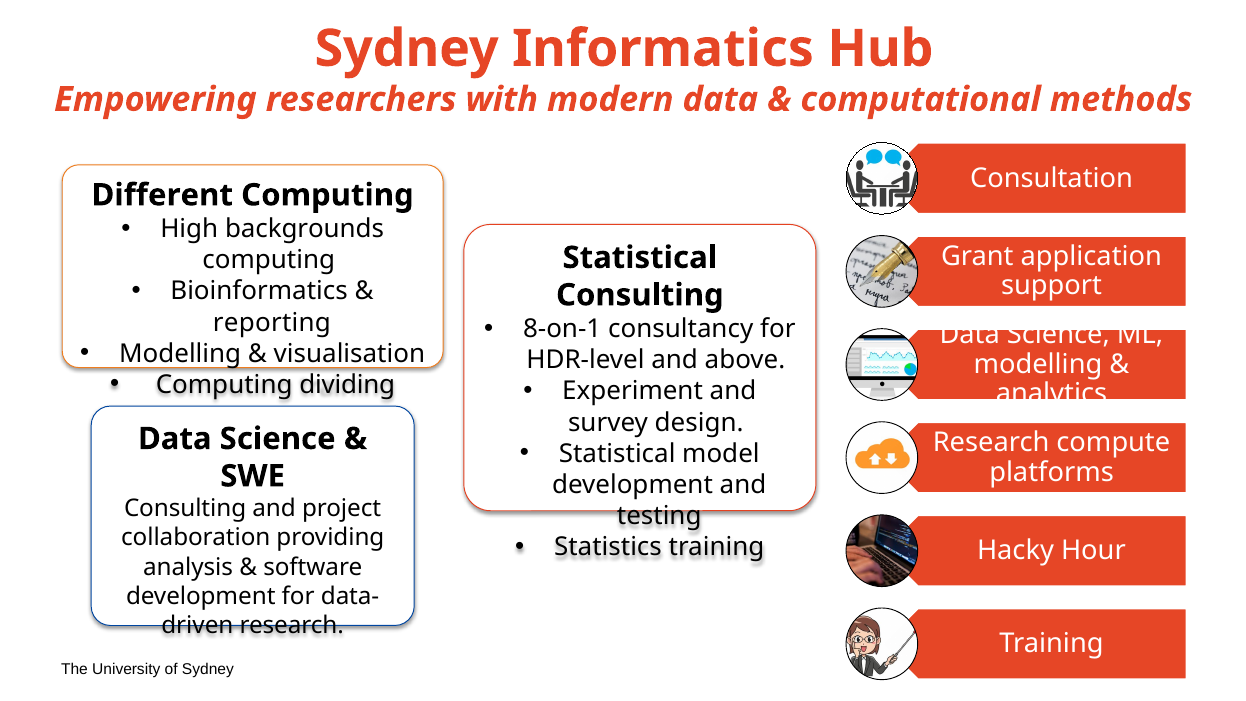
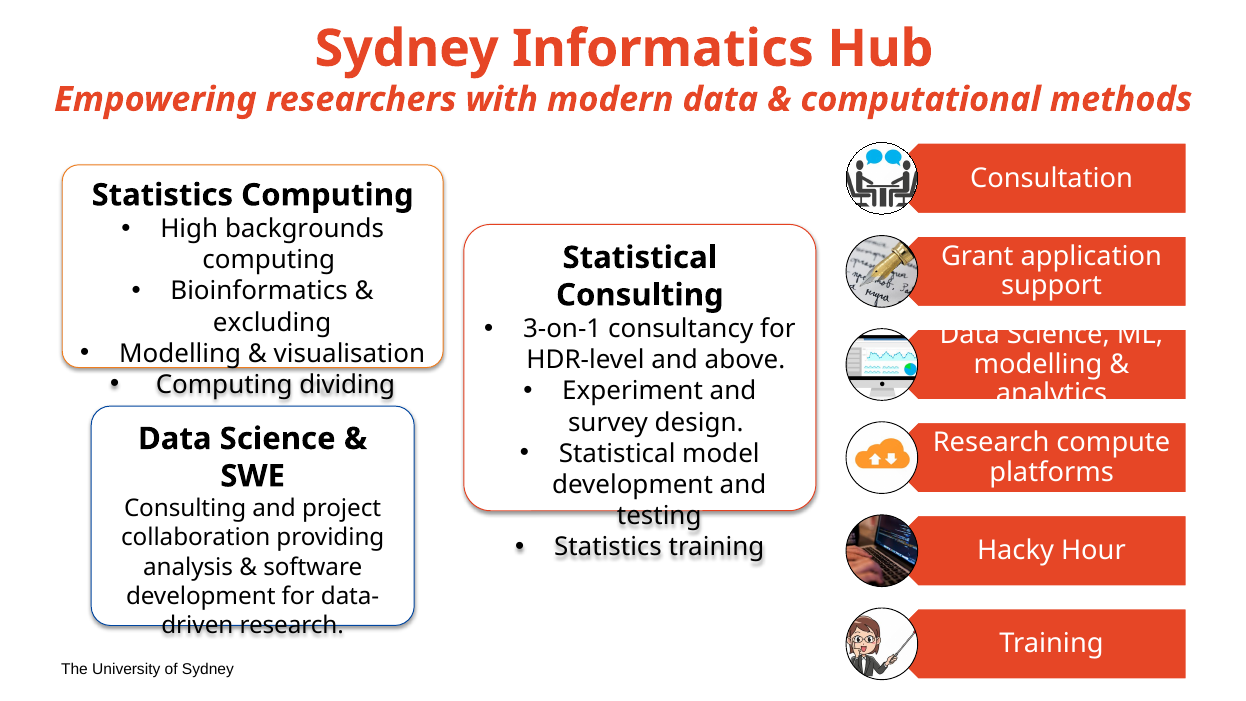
Different at (162, 195): Different -> Statistics
reporting: reporting -> excluding
8-on-1: 8-on-1 -> 3-on-1
